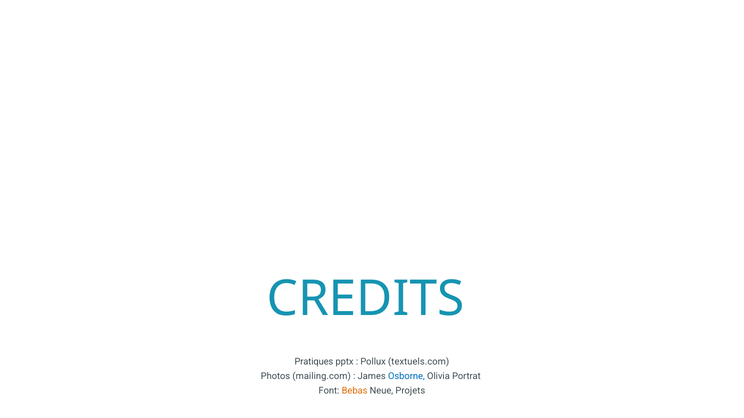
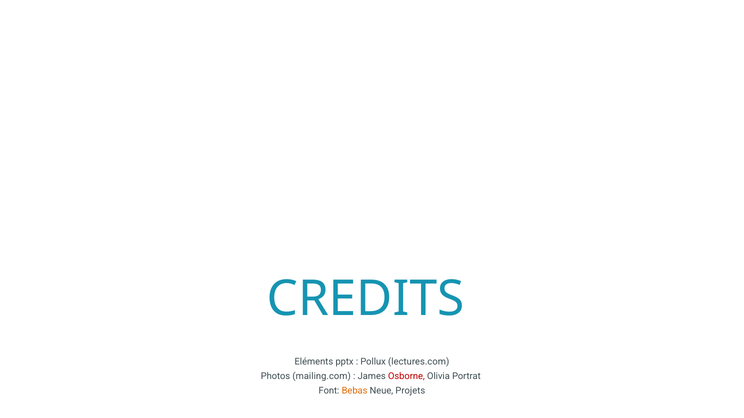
Pratiques: Pratiques -> Eléments
textuels.com: textuels.com -> lectures.com
Osborne colour: blue -> red
